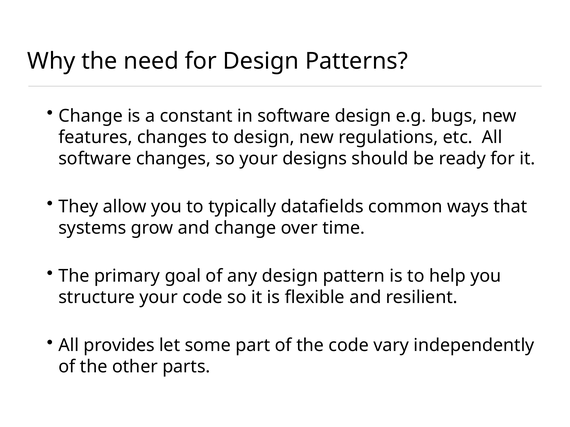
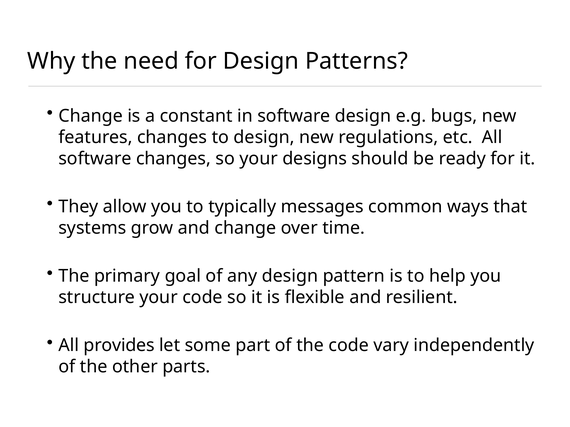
datafields: datafields -> messages
